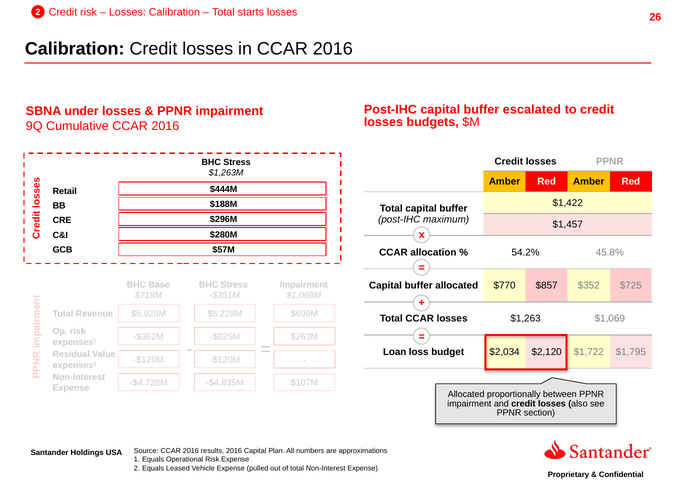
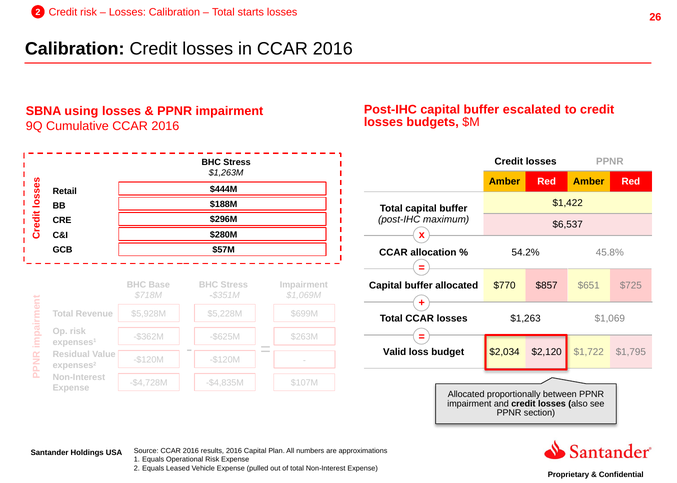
under: under -> using
$1,457: $1,457 -> $6,537
$352: $352 -> $651
Loan: Loan -> Valid
